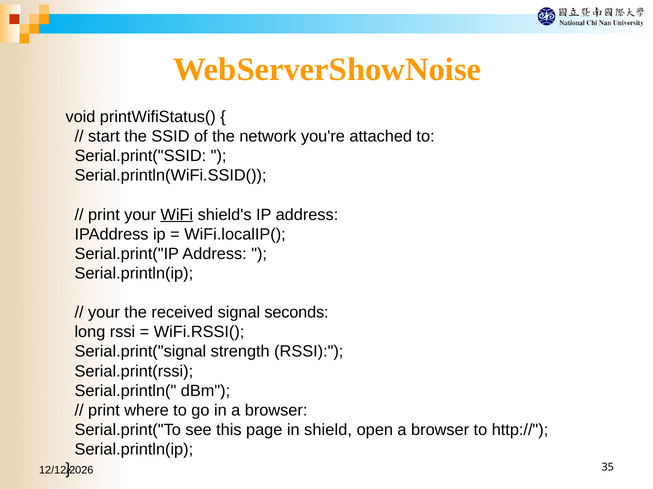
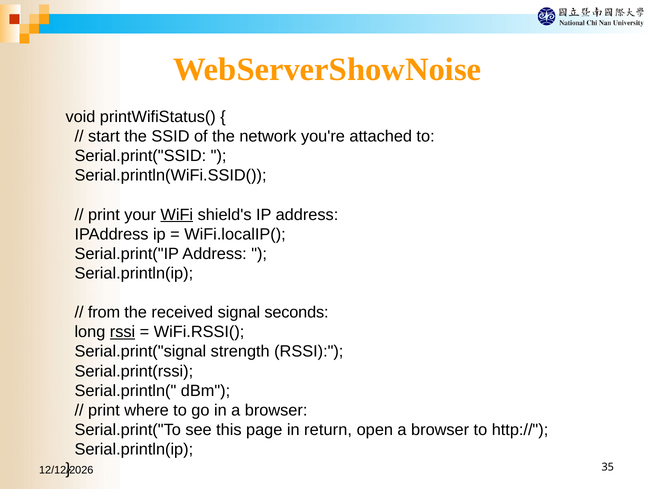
your at (104, 313): your -> from
rssi at (123, 333) underline: none -> present
shield: shield -> return
